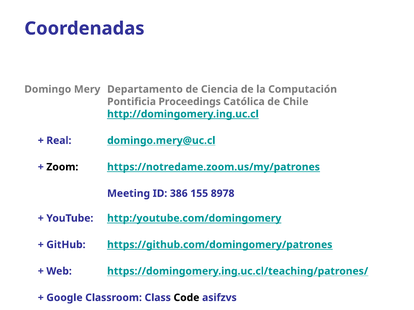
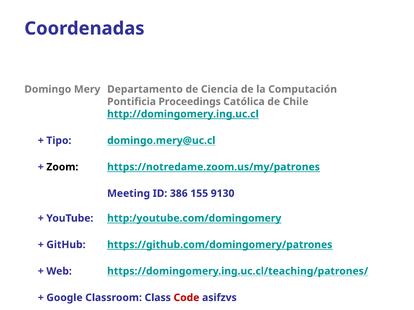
Real: Real -> Tipo
8978: 8978 -> 9130
Code colour: black -> red
